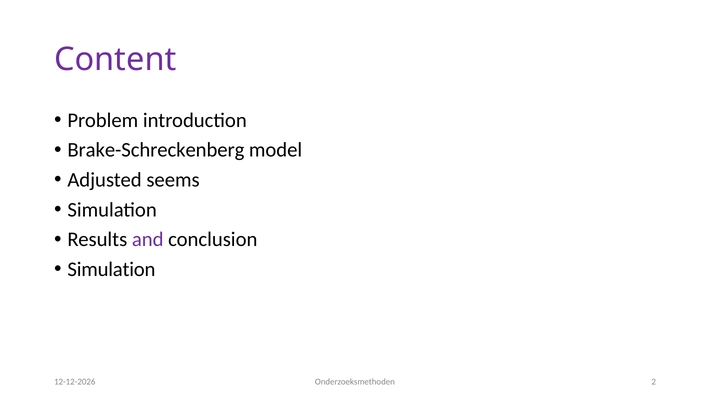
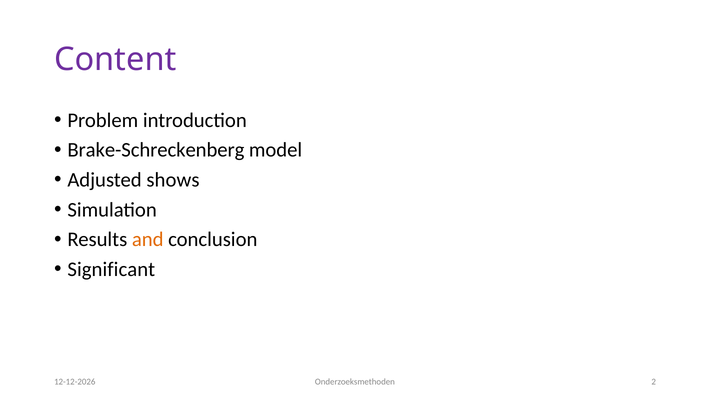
seems: seems -> shows
and colour: purple -> orange
Simulation at (111, 269): Simulation -> Significant
